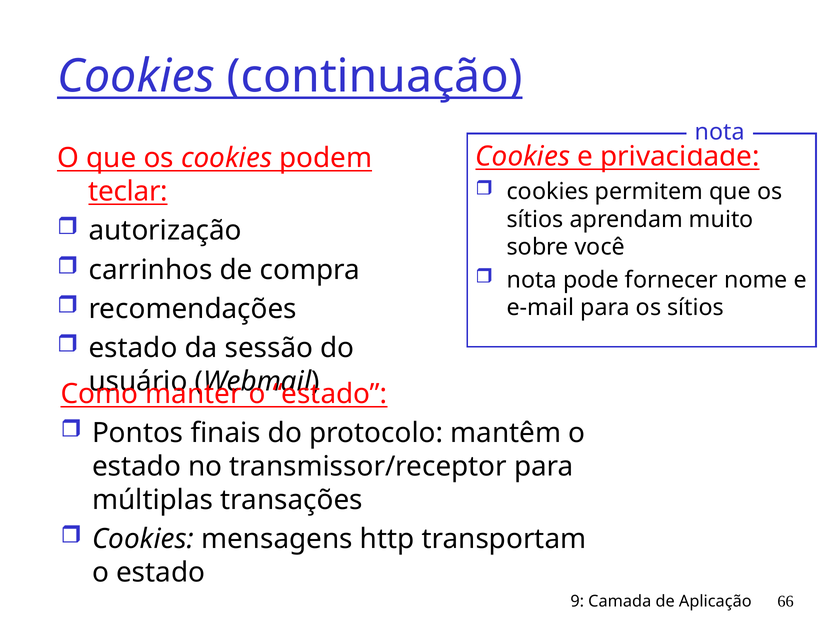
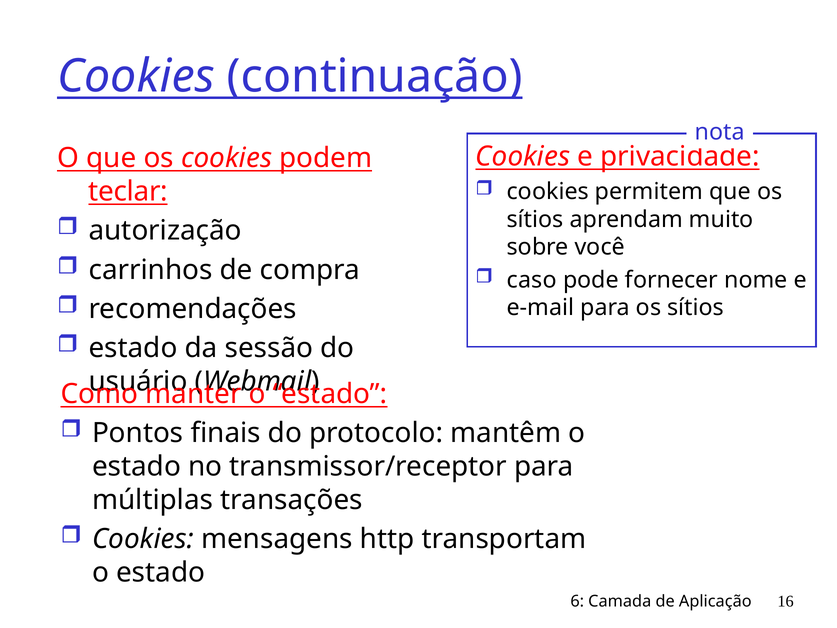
nota at (532, 280): nota -> caso
9: 9 -> 6
66: 66 -> 16
